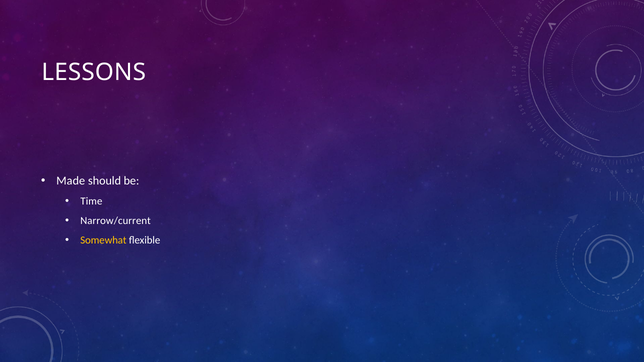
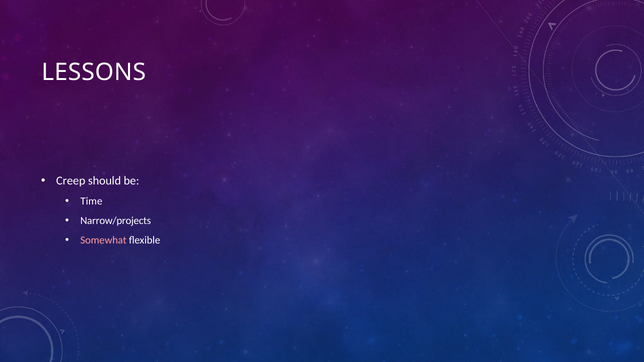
Made: Made -> Creep
Narrow/current: Narrow/current -> Narrow/projects
Somewhat colour: yellow -> pink
